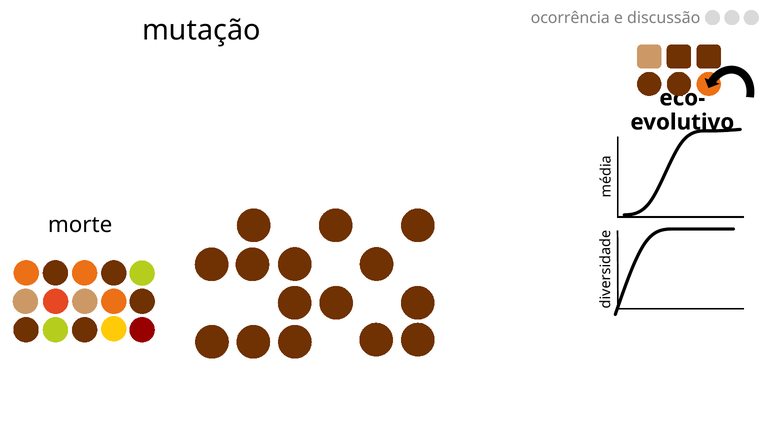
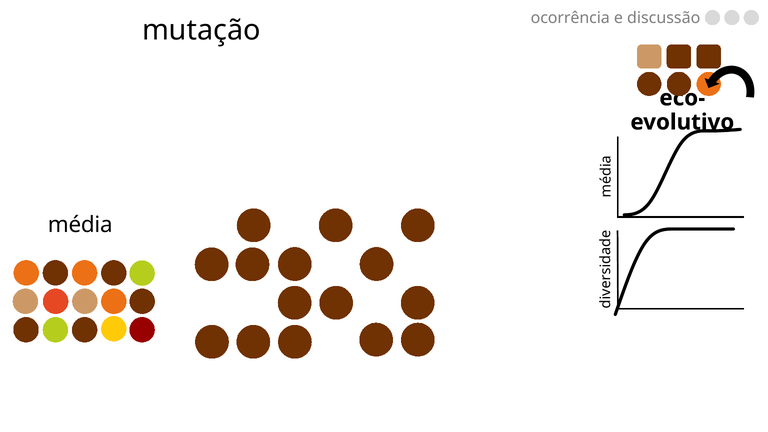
morte: morte -> média
